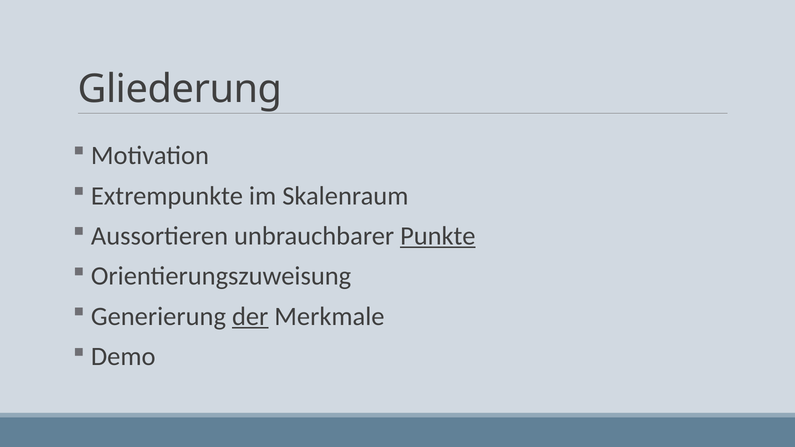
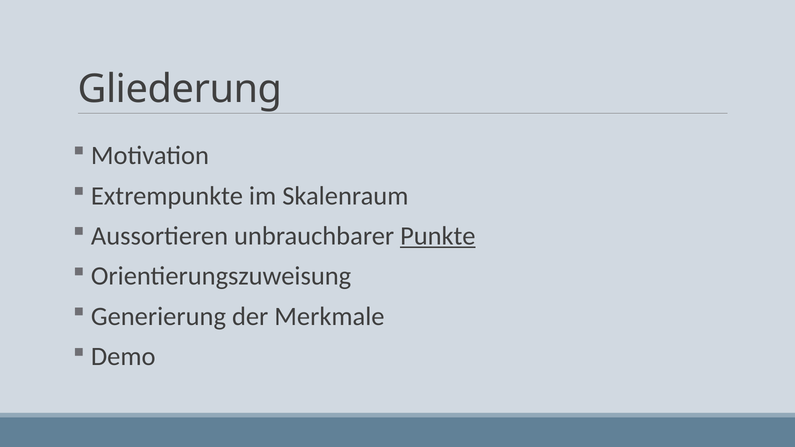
der underline: present -> none
